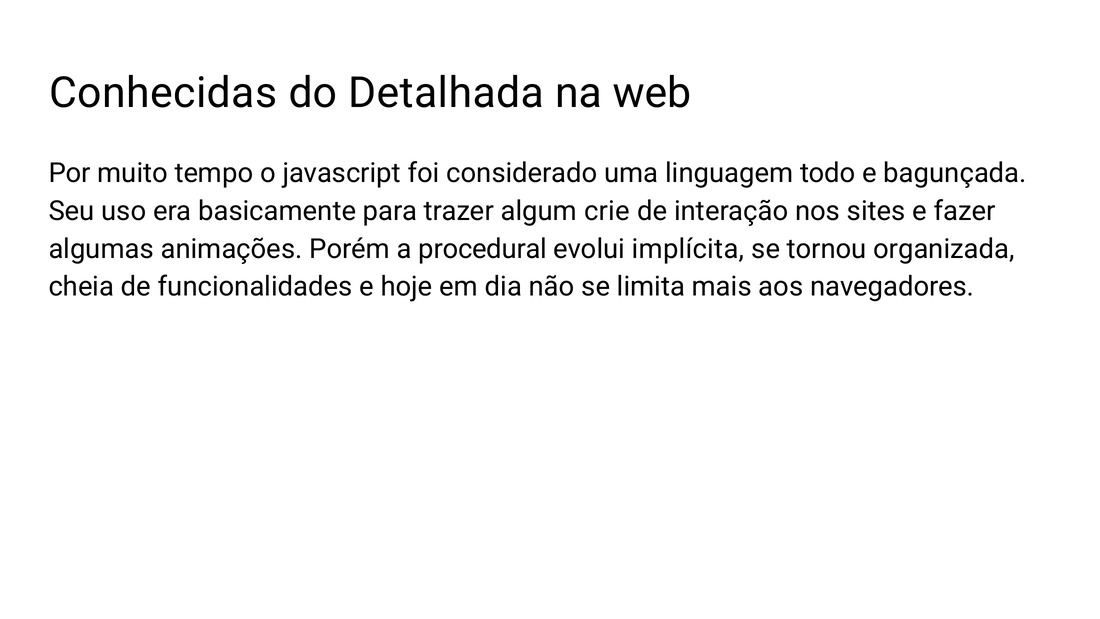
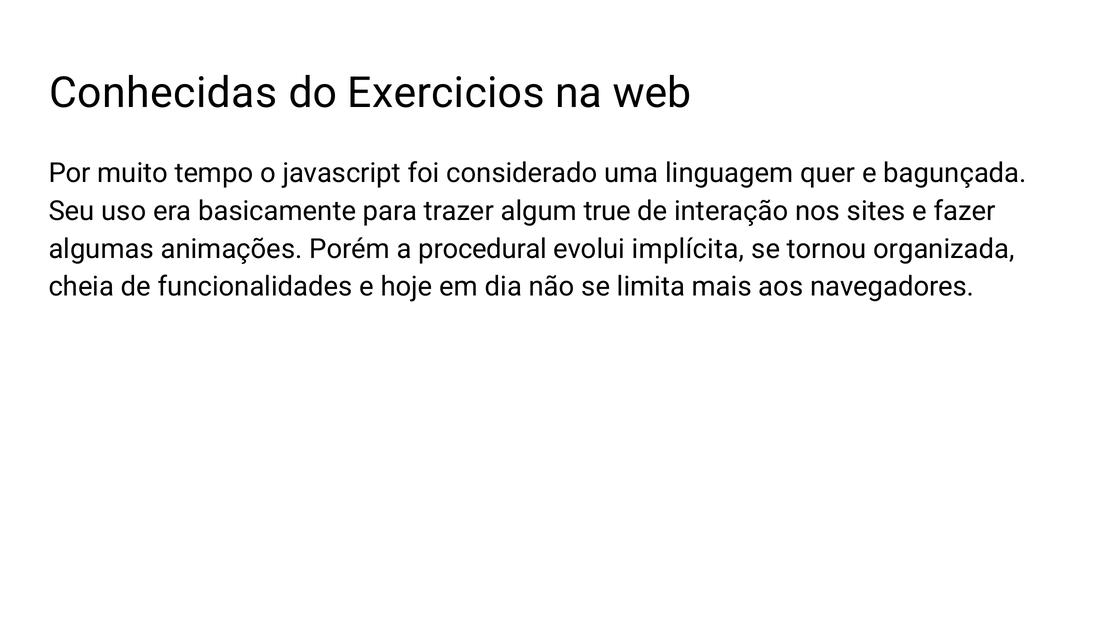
Detalhada: Detalhada -> Exercicios
todo: todo -> quer
crie: crie -> true
